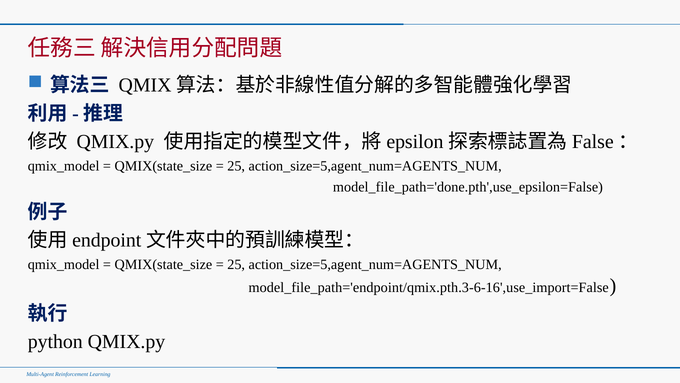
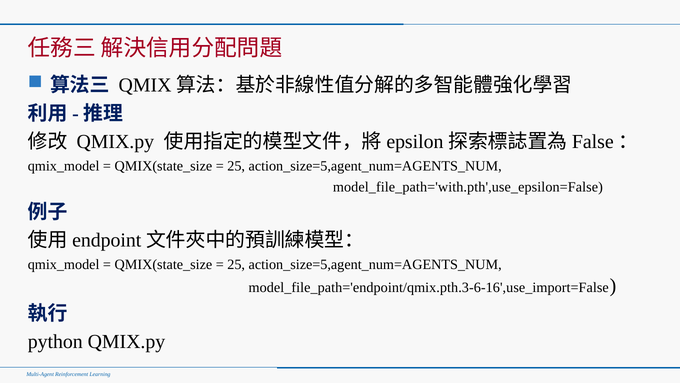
model_file_path='done.pth',use_epsilon=False: model_file_path='done.pth',use_epsilon=False -> model_file_path='with.pth',use_epsilon=False
